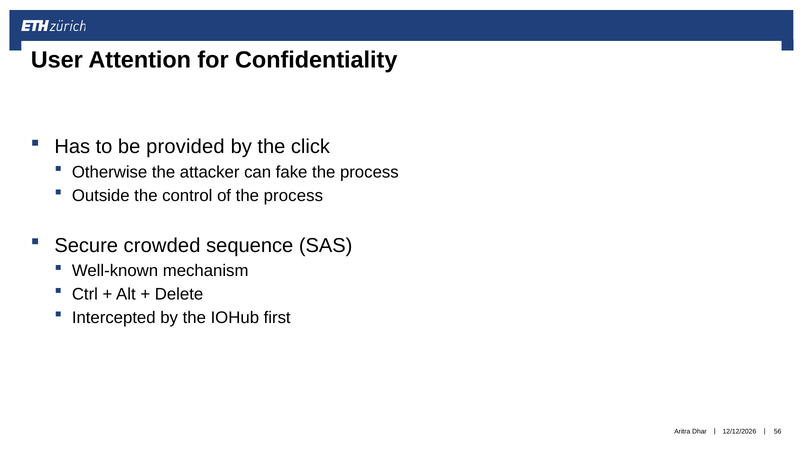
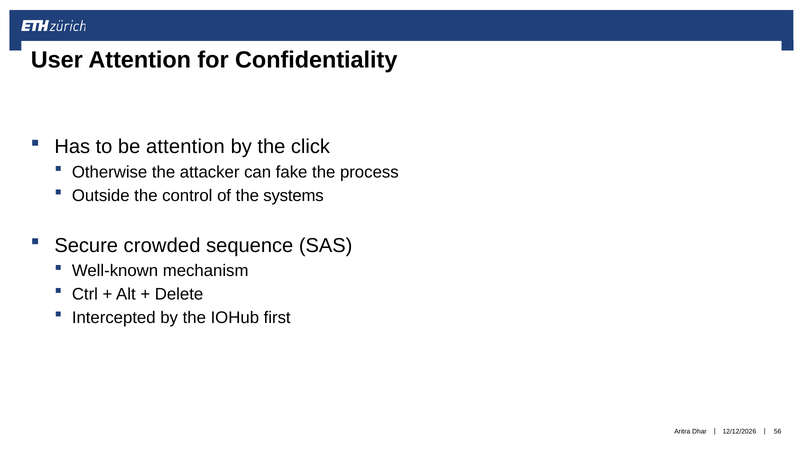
be provided: provided -> attention
of the process: process -> systems
